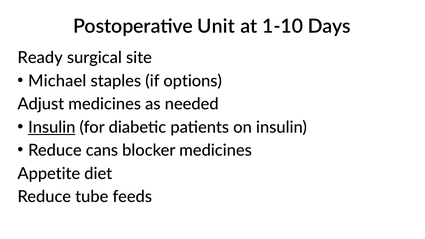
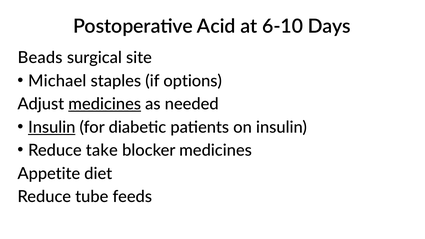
Unit: Unit -> Acid
1-10: 1-10 -> 6-10
Ready: Ready -> Beads
medicines at (105, 104) underline: none -> present
cans: cans -> take
